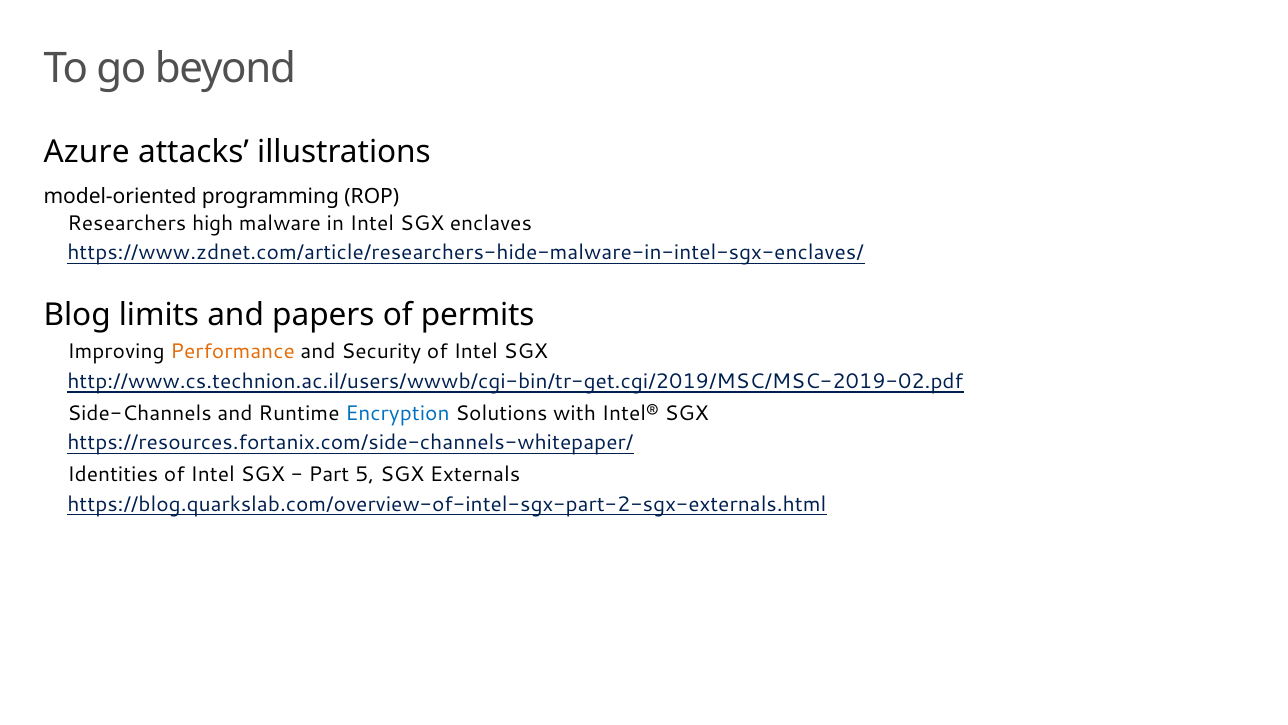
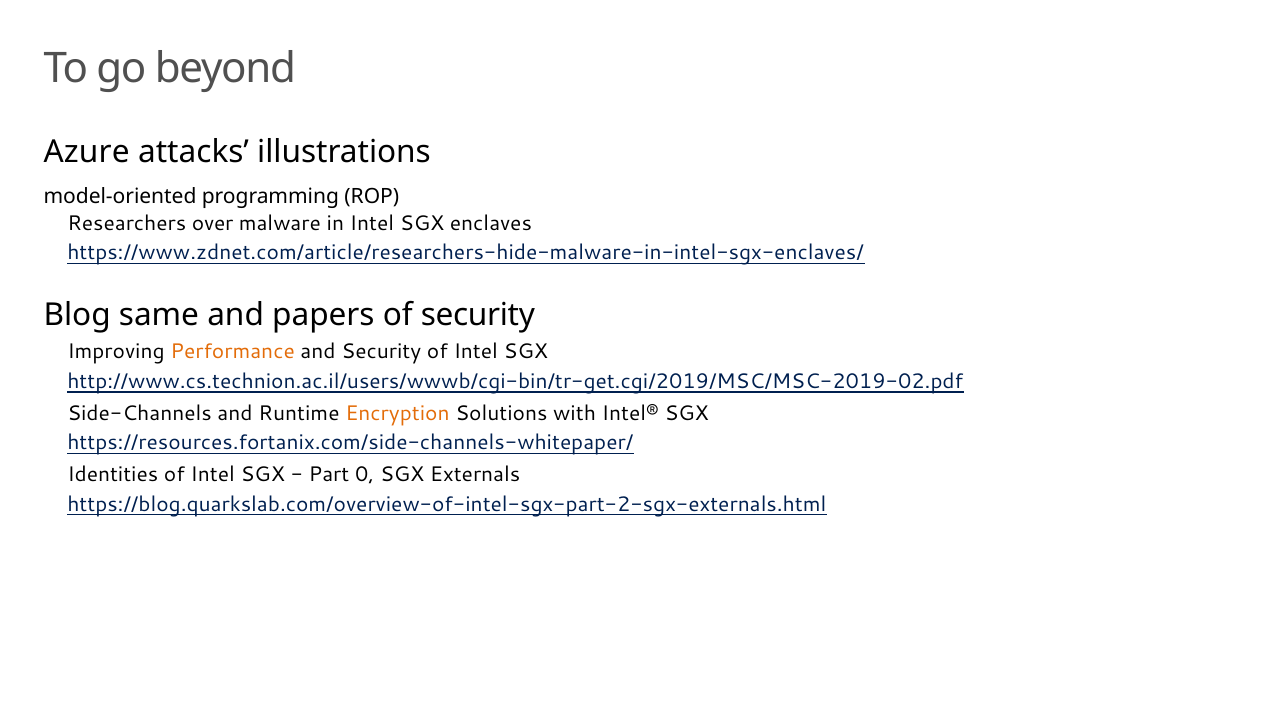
high: high -> over
limits: limits -> same
of permits: permits -> security
Encryption colour: blue -> orange
5: 5 -> 0
